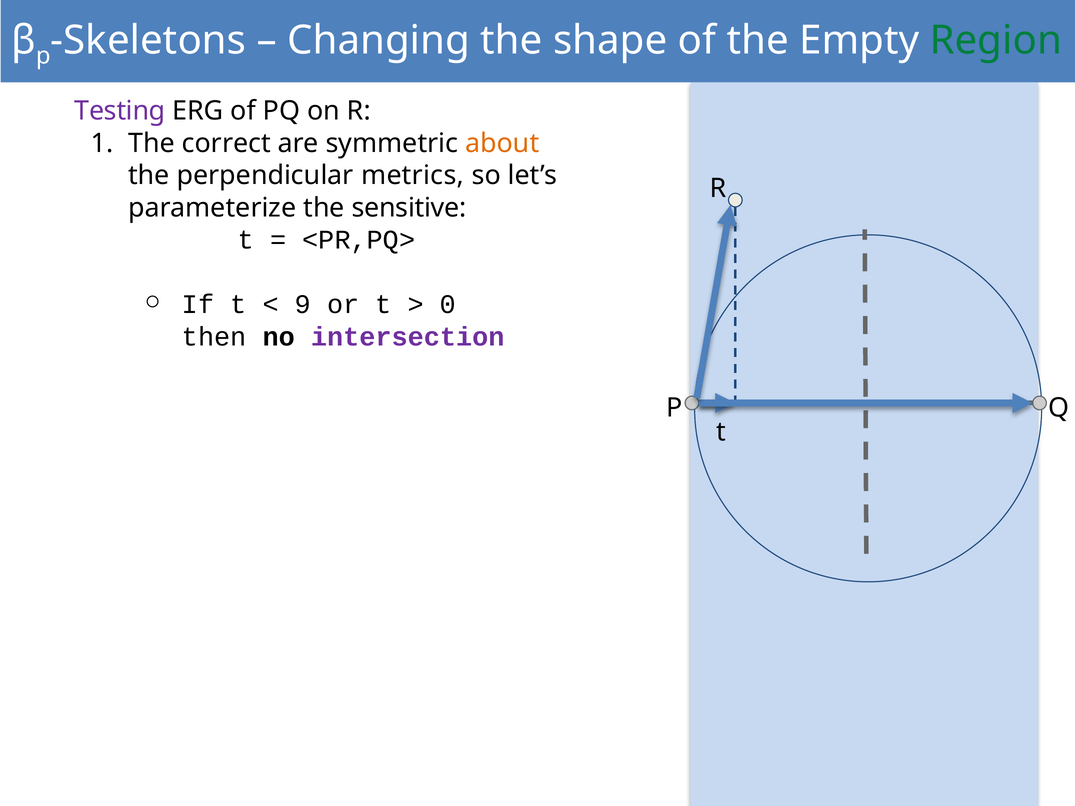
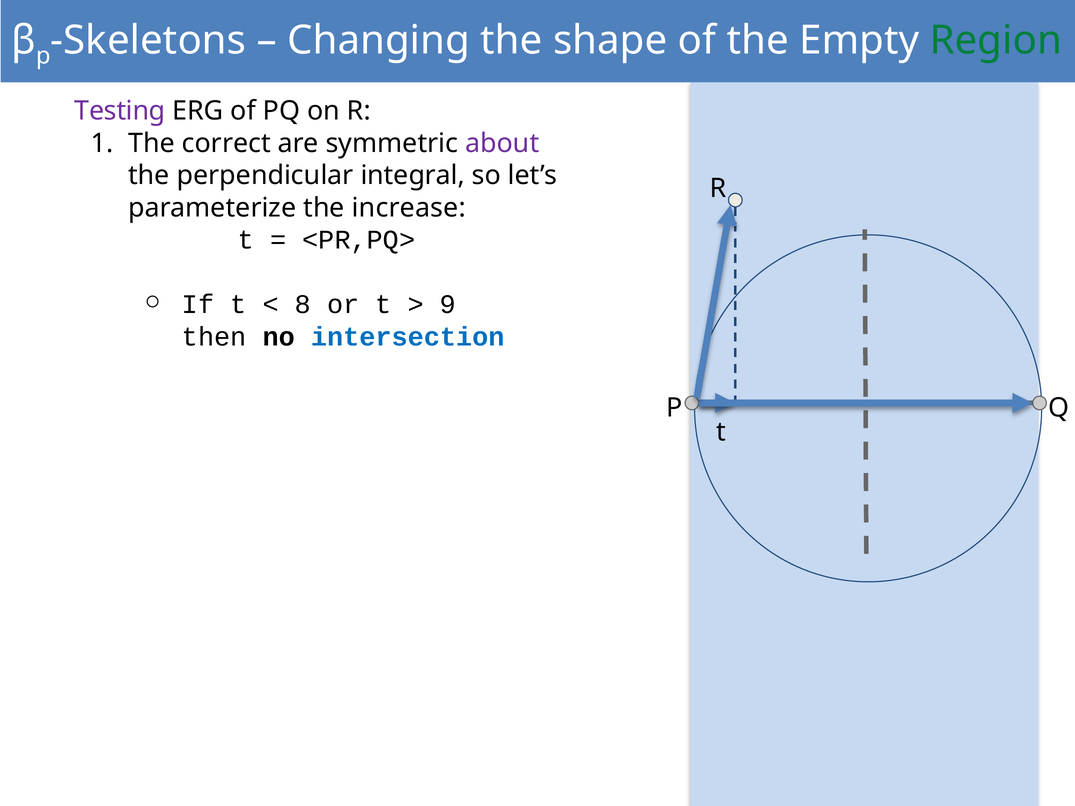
about colour: orange -> purple
metrics: metrics -> integral
sensitive: sensitive -> increase
9: 9 -> 8
0: 0 -> 9
intersection colour: purple -> blue
